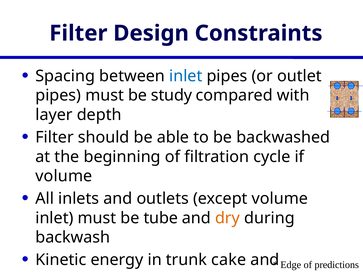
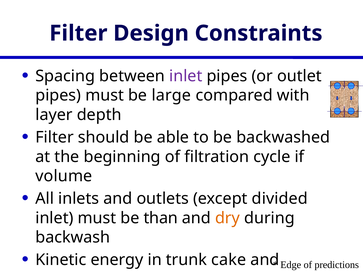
inlet at (186, 76) colour: blue -> purple
study: study -> large
except volume: volume -> divided
be tube: tube -> than
